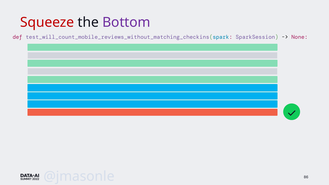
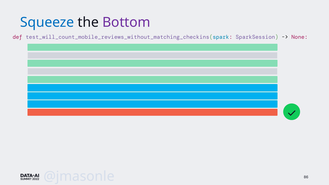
Squeeze colour: red -> blue
